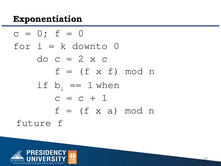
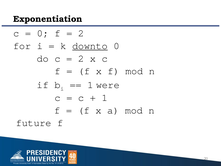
0 at (81, 33): 0 -> 2
downto underline: none -> present
when: when -> were
